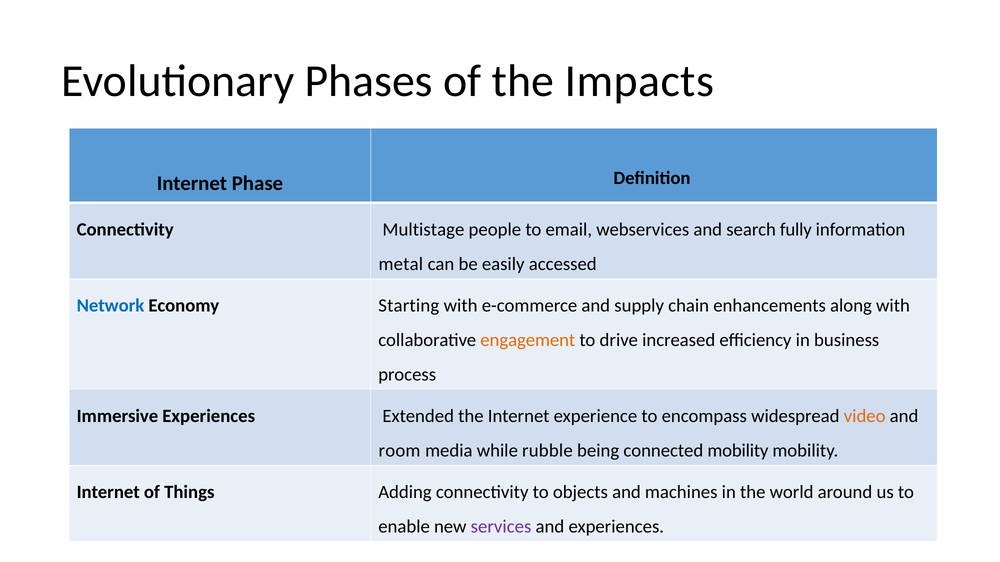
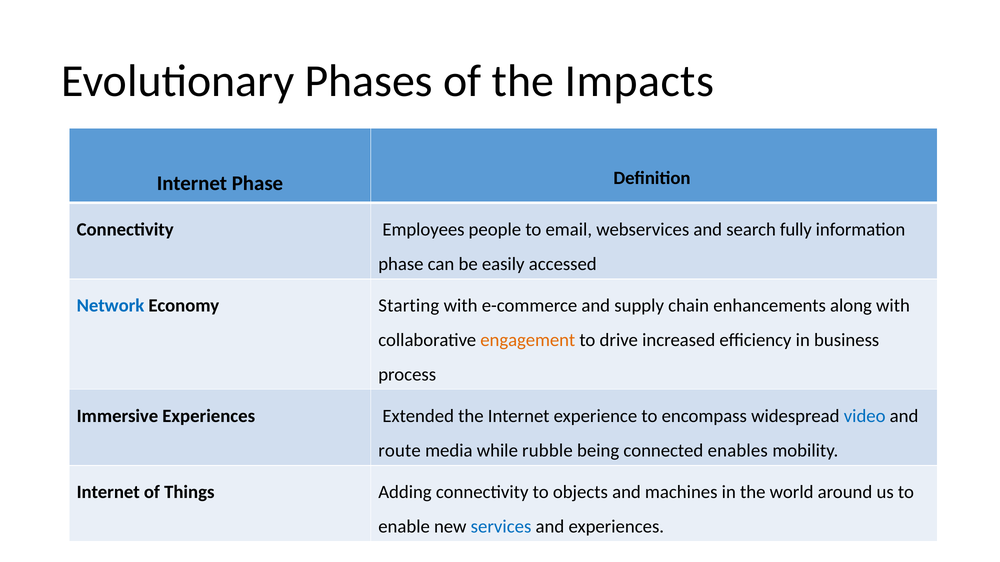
Multistage: Multistage -> Employees
metal at (401, 264): metal -> phase
video colour: orange -> blue
room: room -> route
connected mobility: mobility -> enables
services colour: purple -> blue
